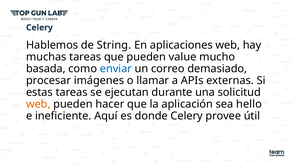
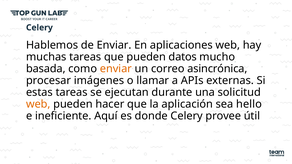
de String: String -> Enviar
value: value -> datos
enviar at (116, 69) colour: blue -> orange
demasiado: demasiado -> asincrónica
